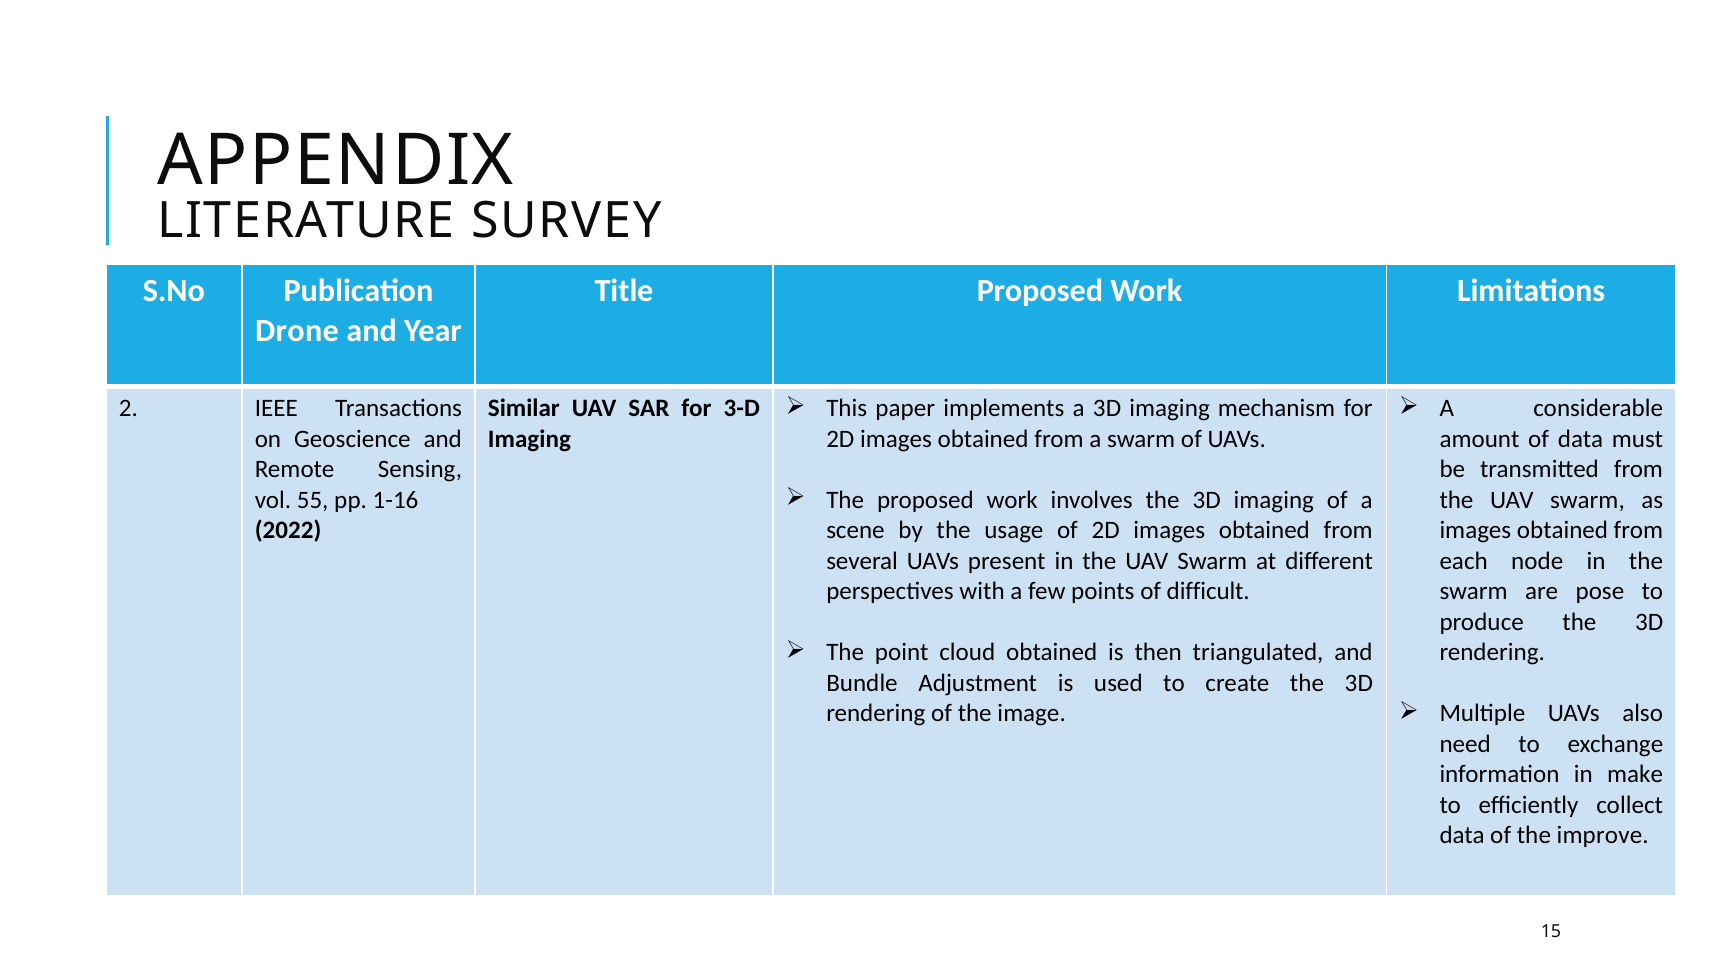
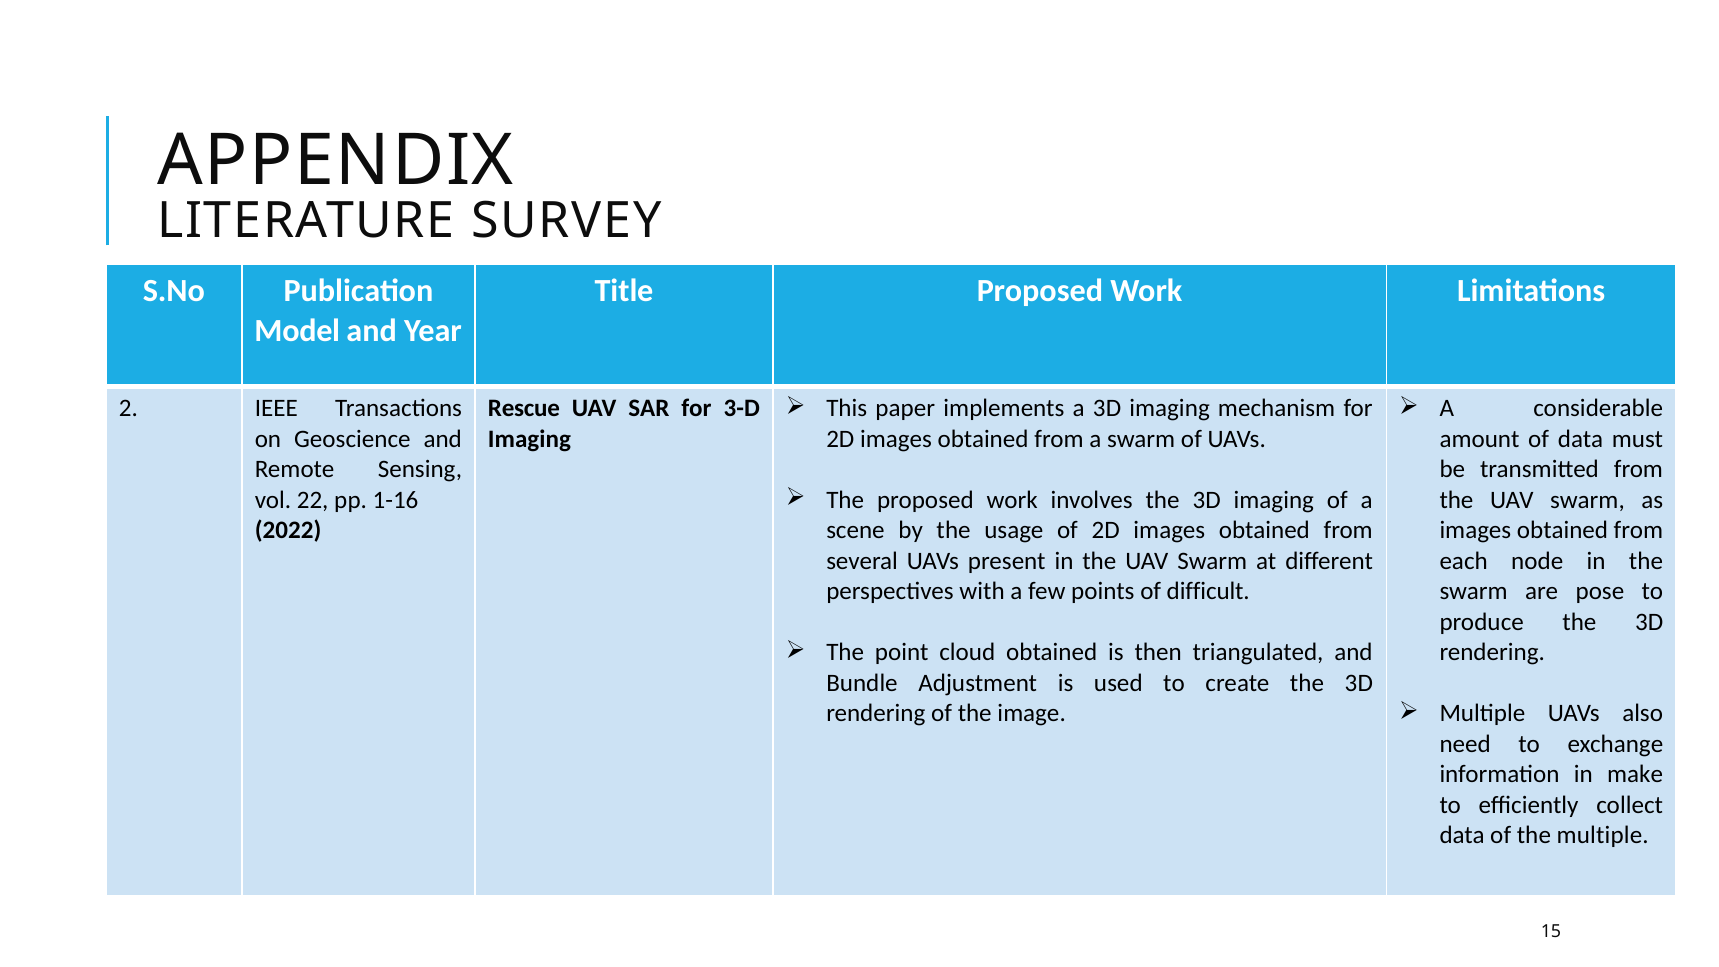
Drone: Drone -> Model
Similar: Similar -> Rescue
55: 55 -> 22
the improve: improve -> multiple
